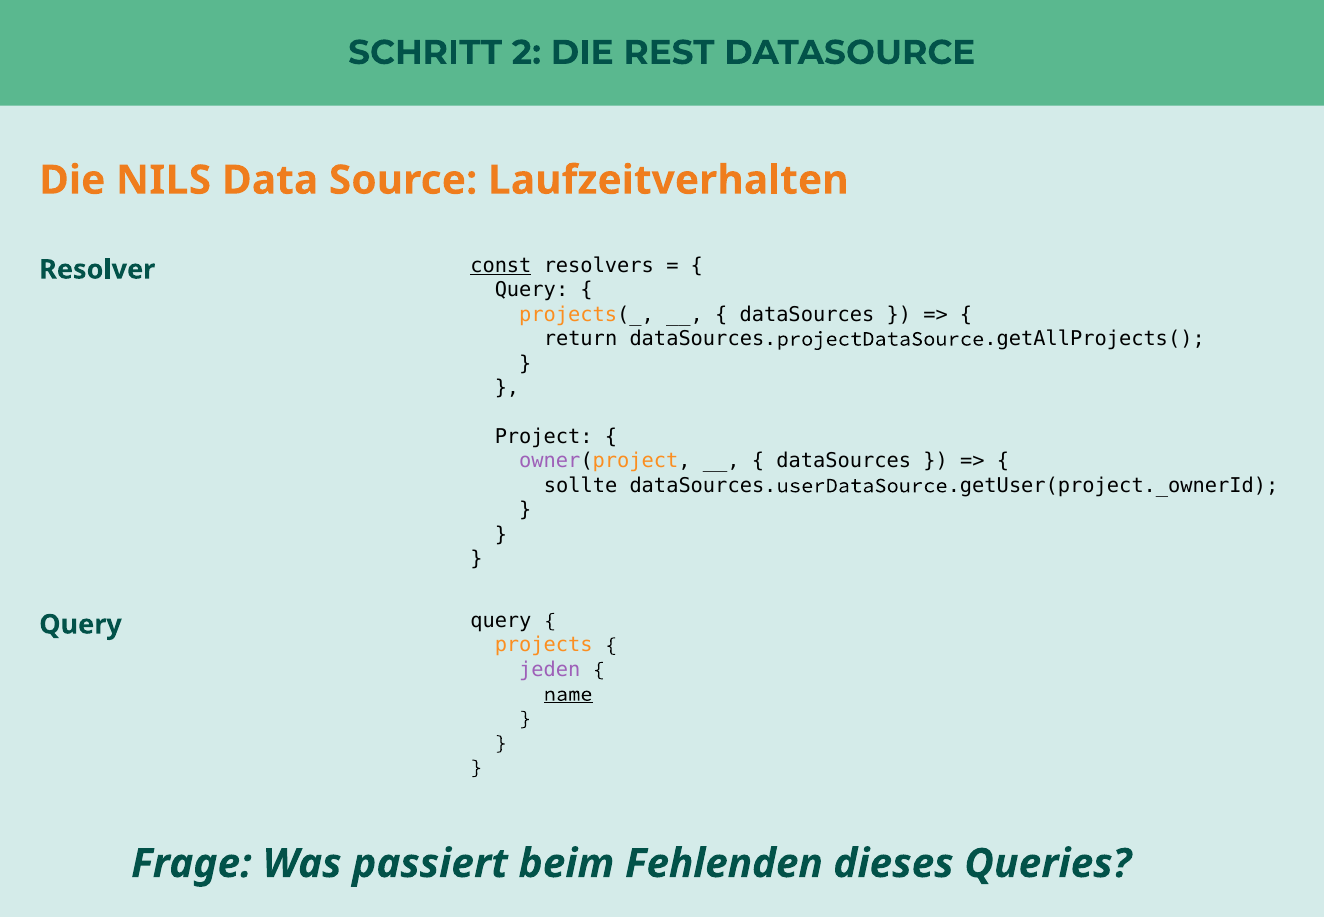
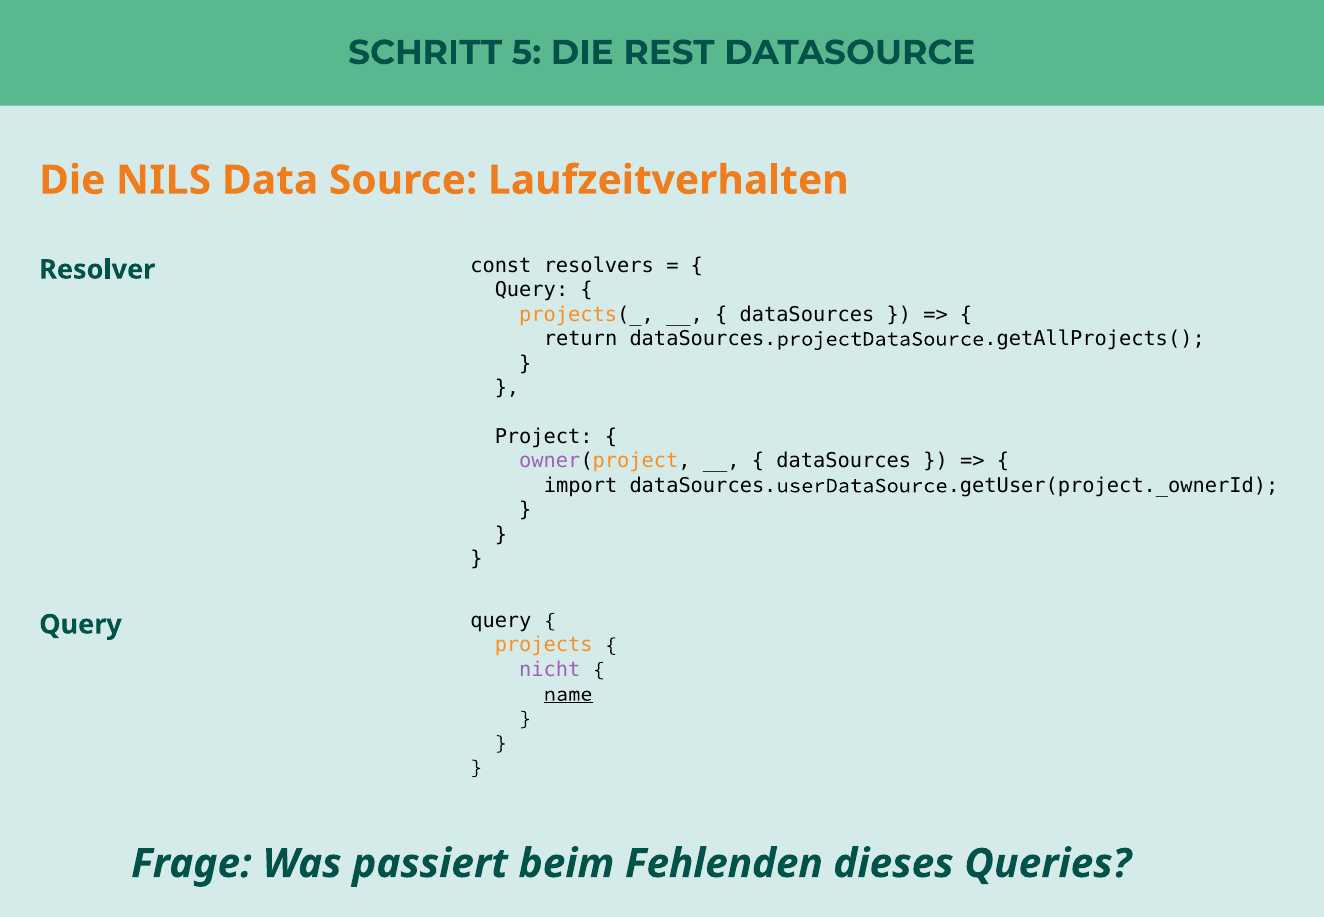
2: 2 -> 5
const underline: present -> none
sollte: sollte -> import
jeden: jeden -> nicht
